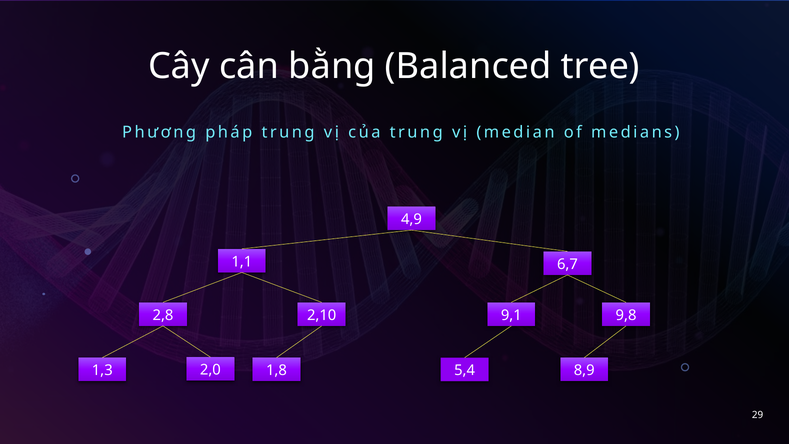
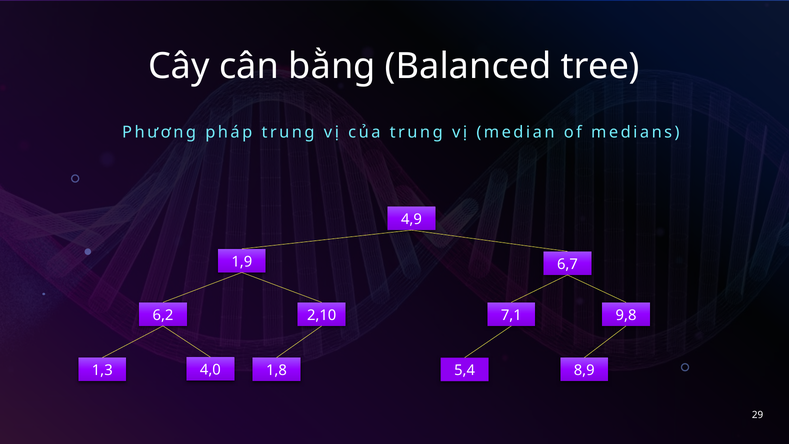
1,1: 1,1 -> 1,9
2,8: 2,8 -> 6,2
9,1: 9,1 -> 7,1
2,0: 2,0 -> 4,0
